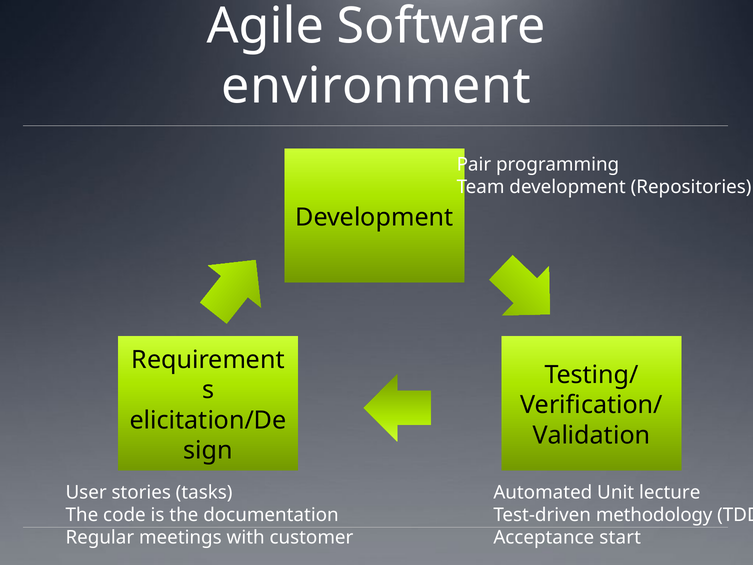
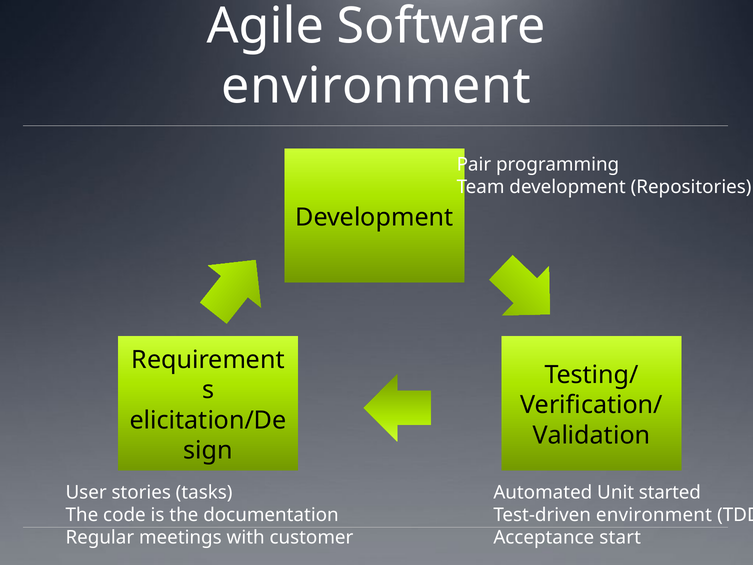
lecture: lecture -> started
Test-driven methodology: methodology -> environment
